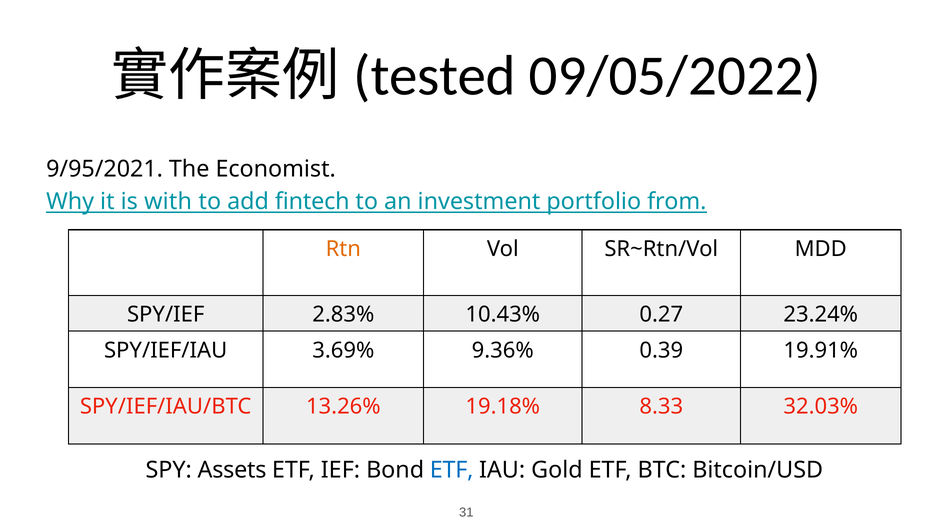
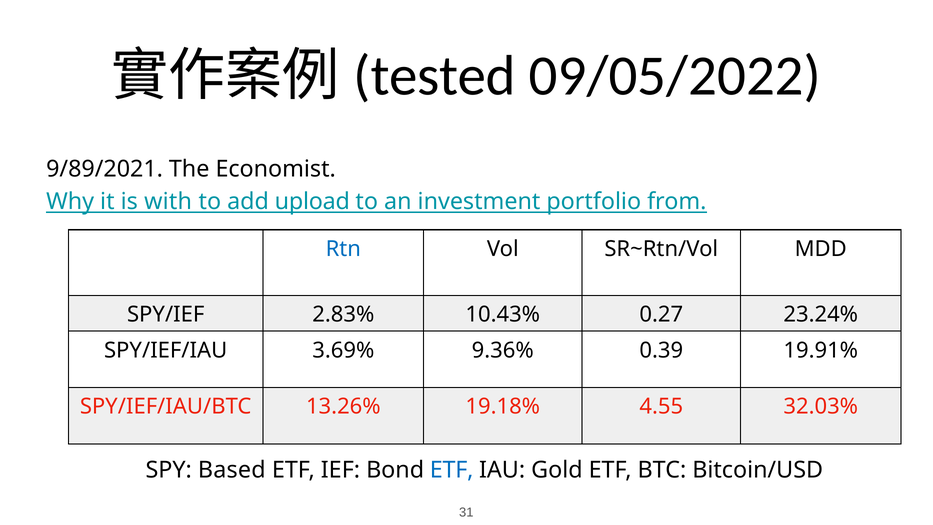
9/95/2021: 9/95/2021 -> 9/89/2021
fintech: fintech -> upload
Rtn colour: orange -> blue
8.33: 8.33 -> 4.55
Assets: Assets -> Based
